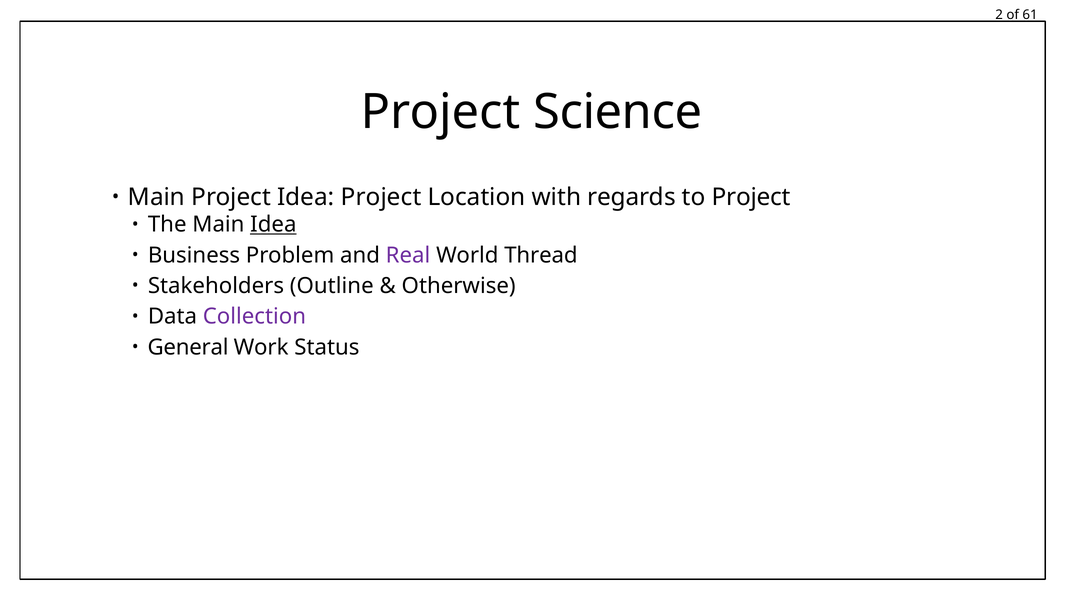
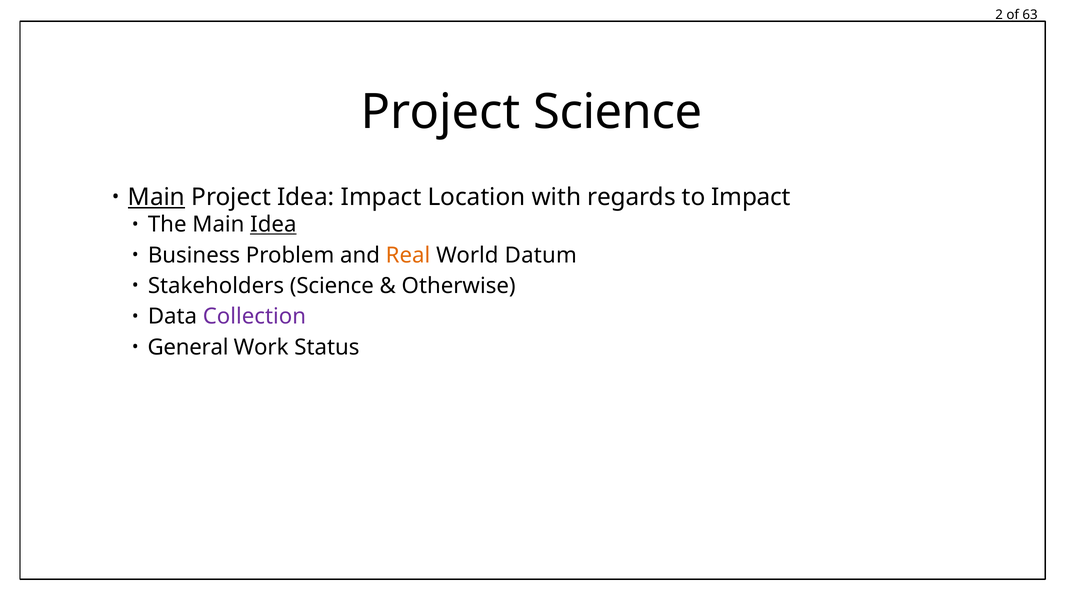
61: 61 -> 63
Main at (156, 197) underline: none -> present
Idea Project: Project -> Impact
to Project: Project -> Impact
Real colour: purple -> orange
Thread: Thread -> Datum
Stakeholders Outline: Outline -> Science
